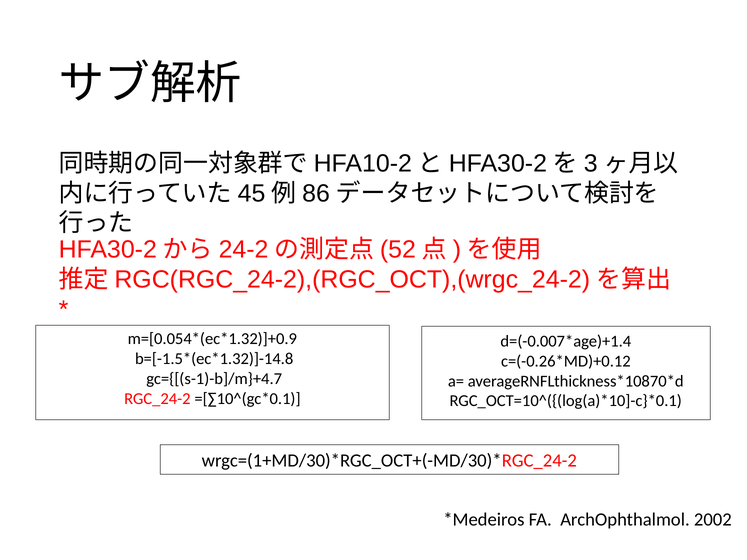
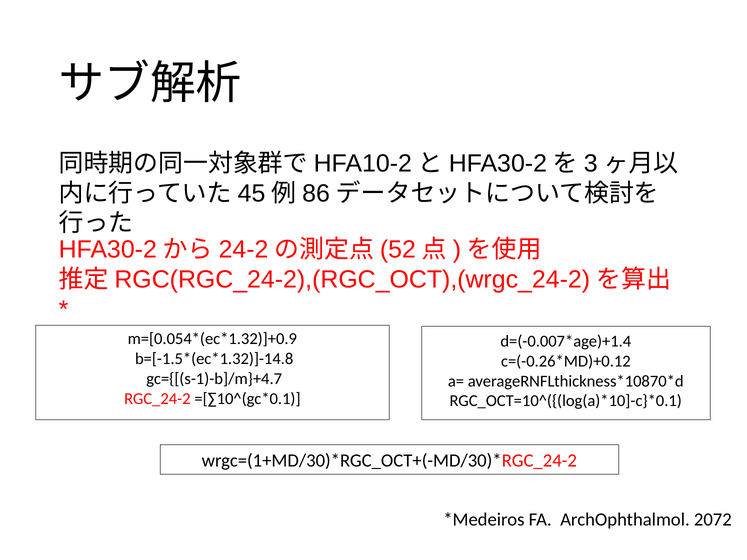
2002: 2002 -> 2072
